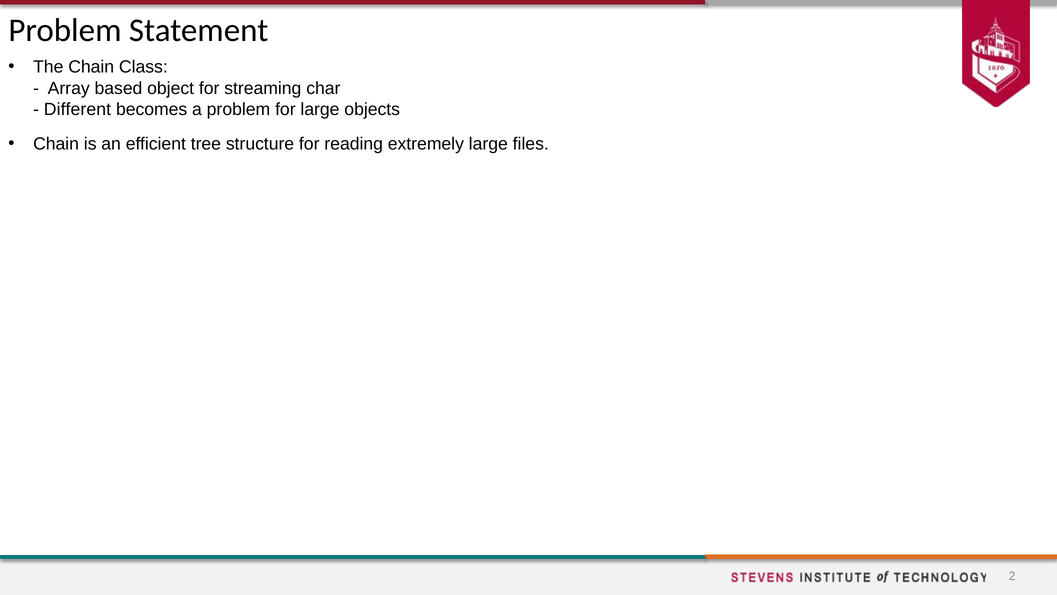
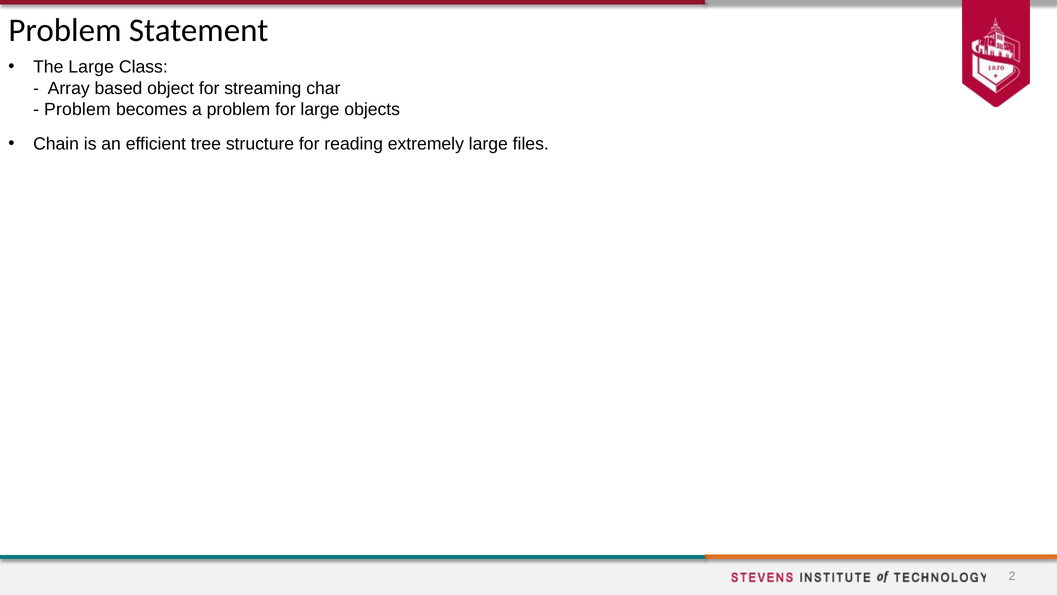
The Chain: Chain -> Large
Different at (77, 109): Different -> Problem
